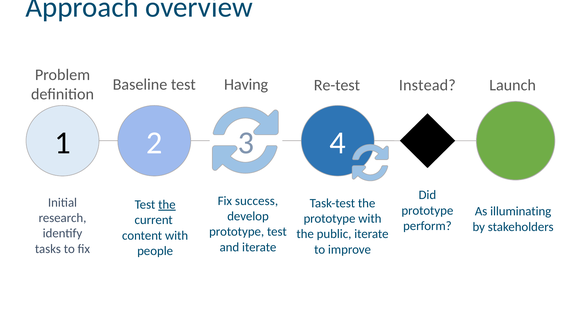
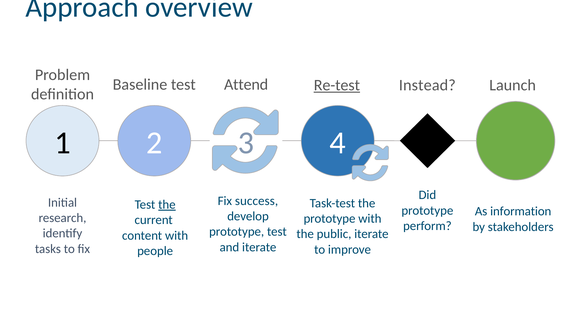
Having: Having -> Attend
Re-test underline: none -> present
illuminating: illuminating -> information
